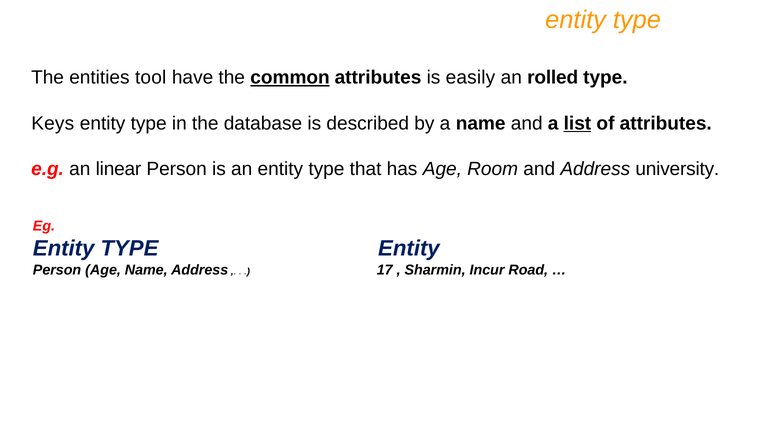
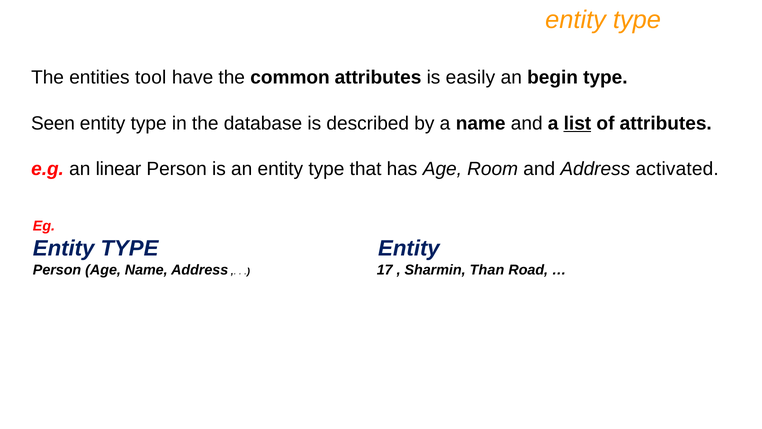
common underline: present -> none
rolled: rolled -> begin
Keys: Keys -> Seen
university: university -> activated
Incur: Incur -> Than
